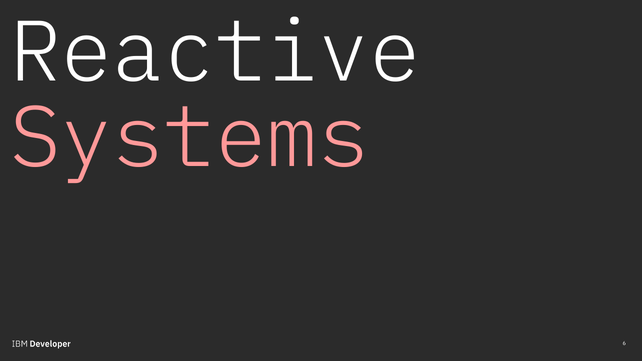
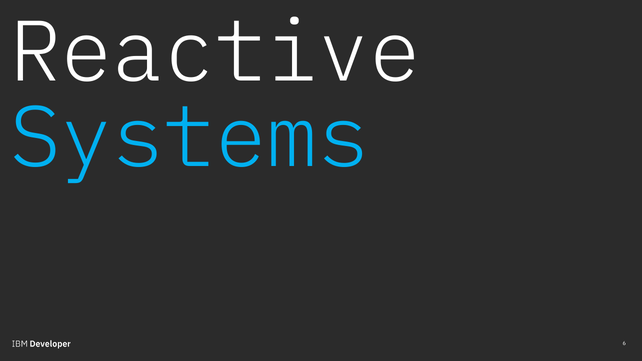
Systems colour: pink -> light blue
